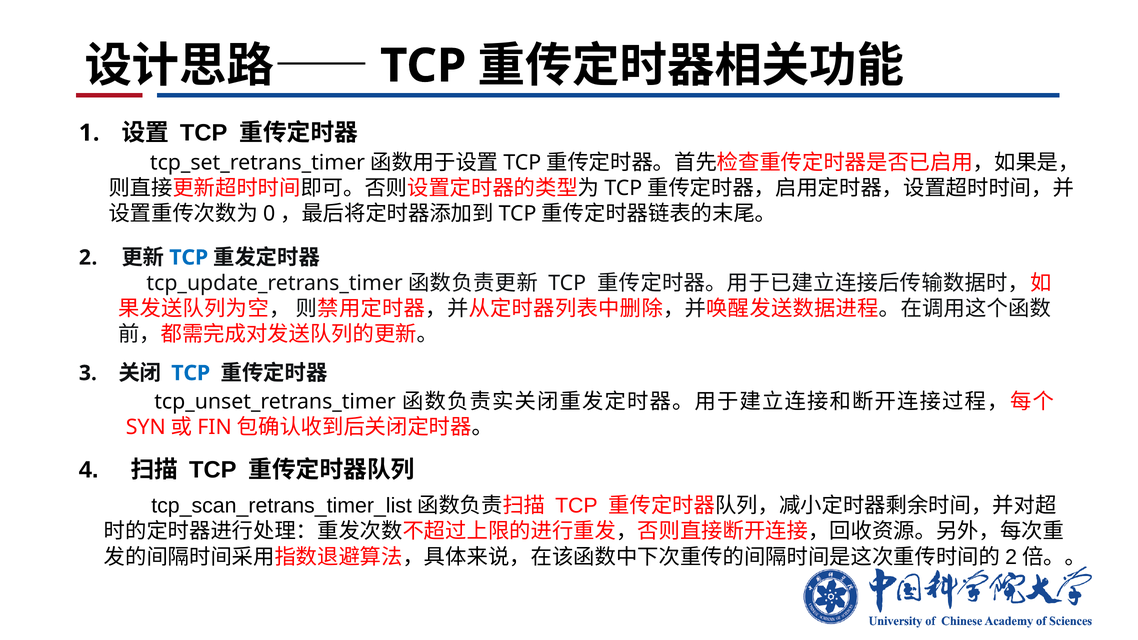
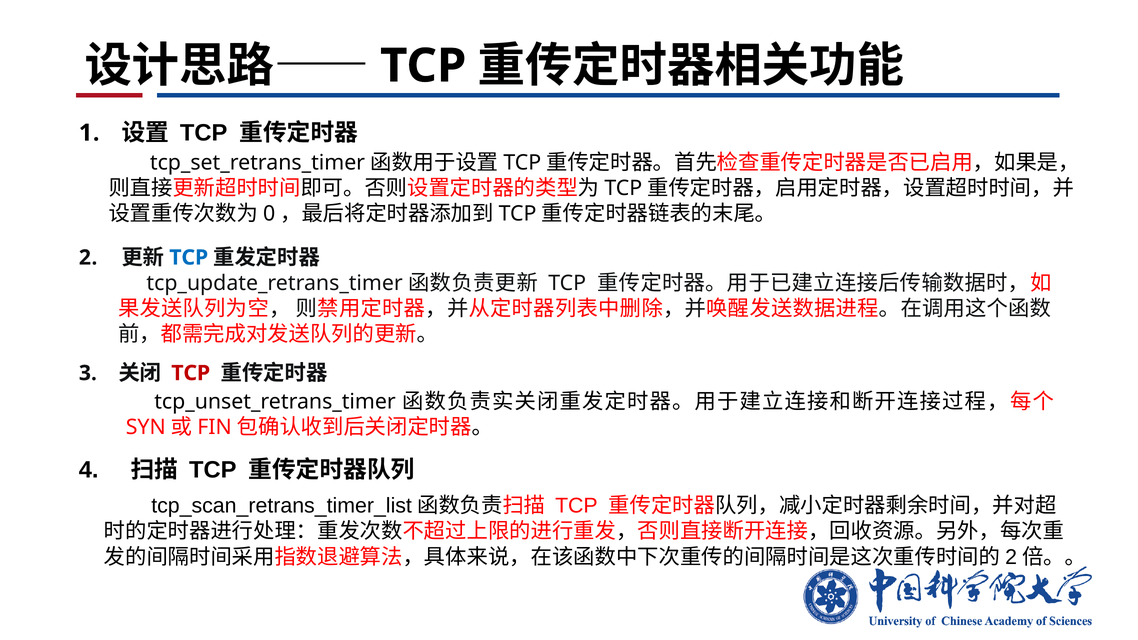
TCP at (191, 373) colour: blue -> red
